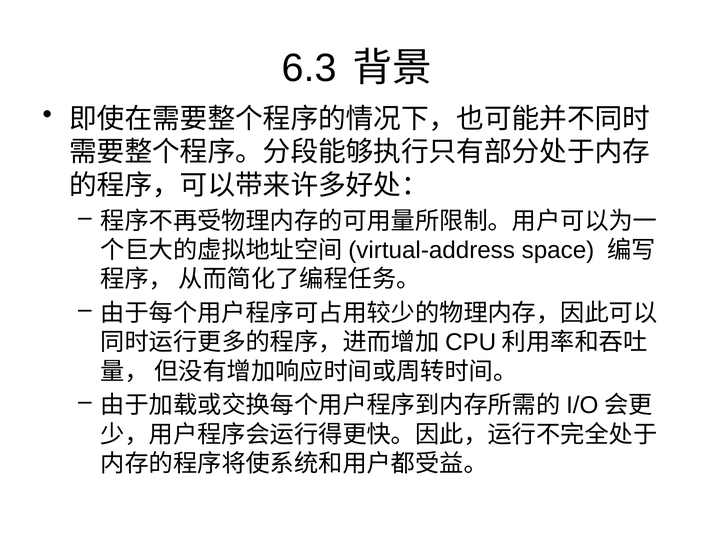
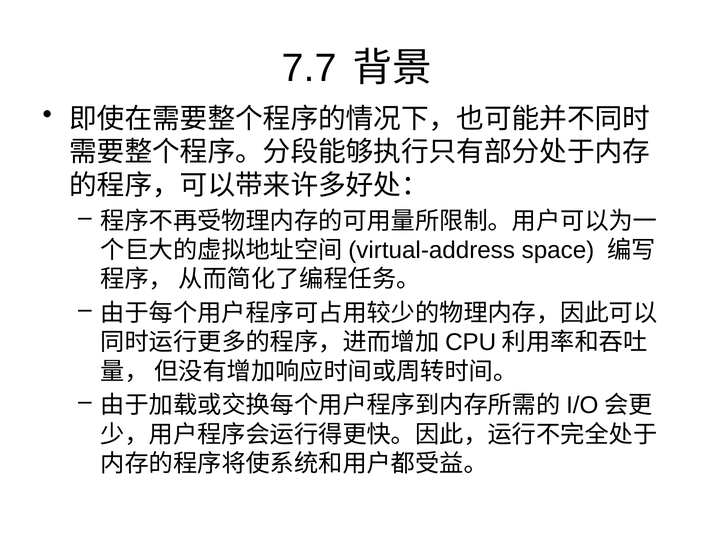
6.3: 6.3 -> 7.7
